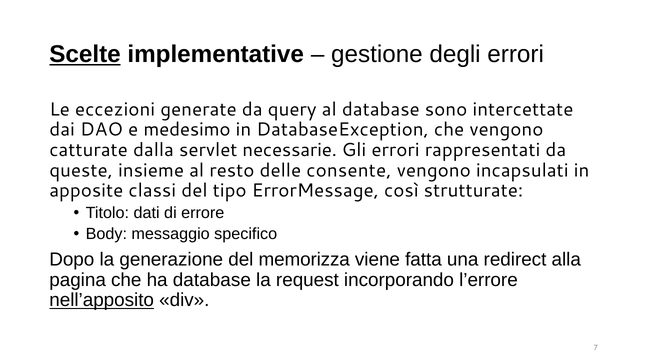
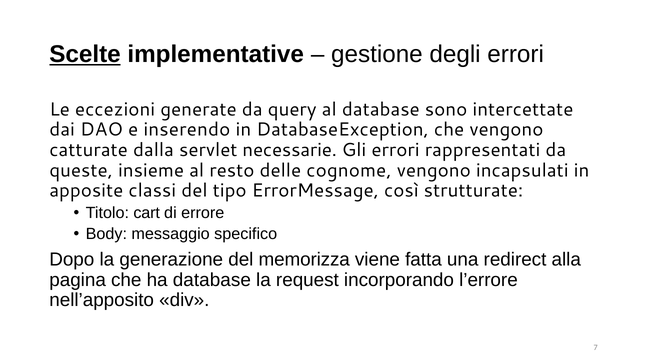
medesimo: medesimo -> inserendo
consente: consente -> cognome
dati: dati -> cart
nell’apposito underline: present -> none
